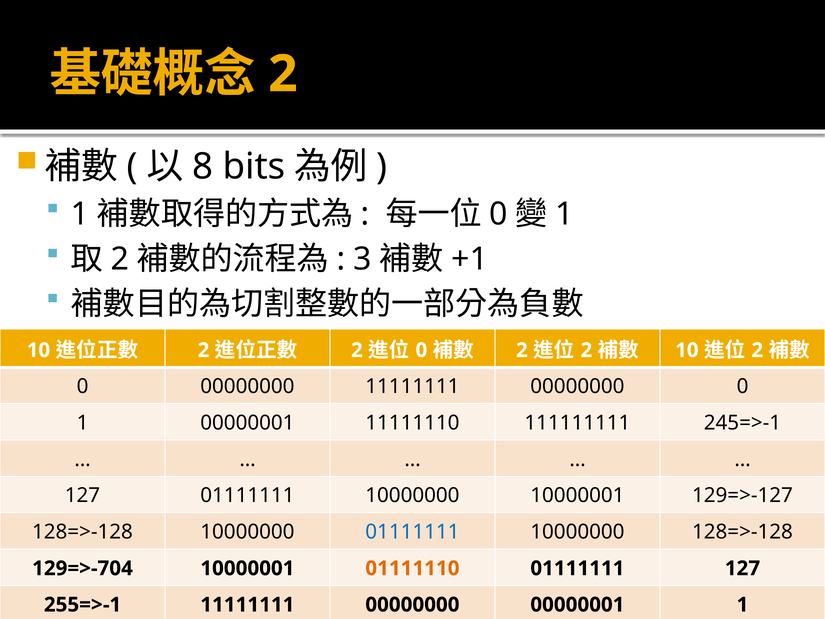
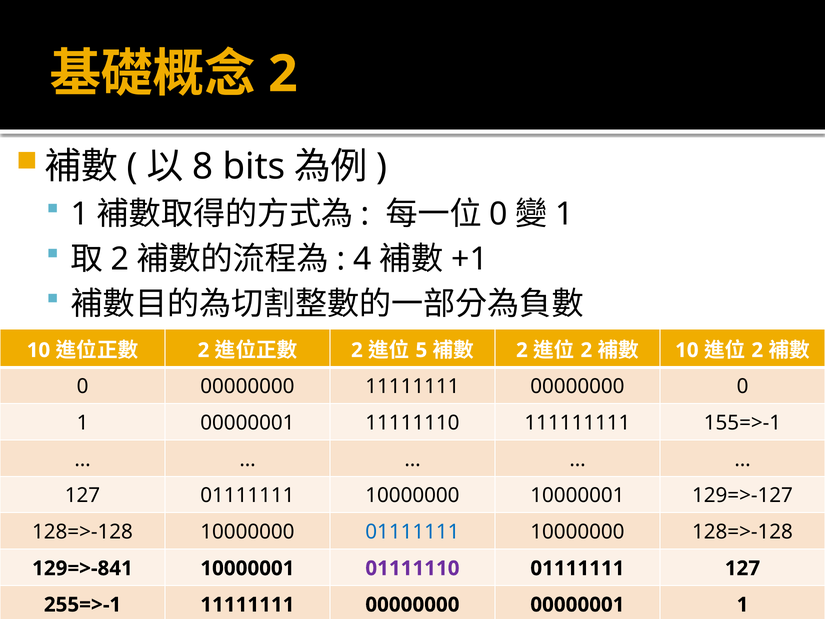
3: 3 -> 4
0 at (421, 350): 0 -> 5
245=>-1: 245=>-1 -> 155=>-1
129=>-704: 129=>-704 -> 129=>-841
01111110 colour: orange -> purple
